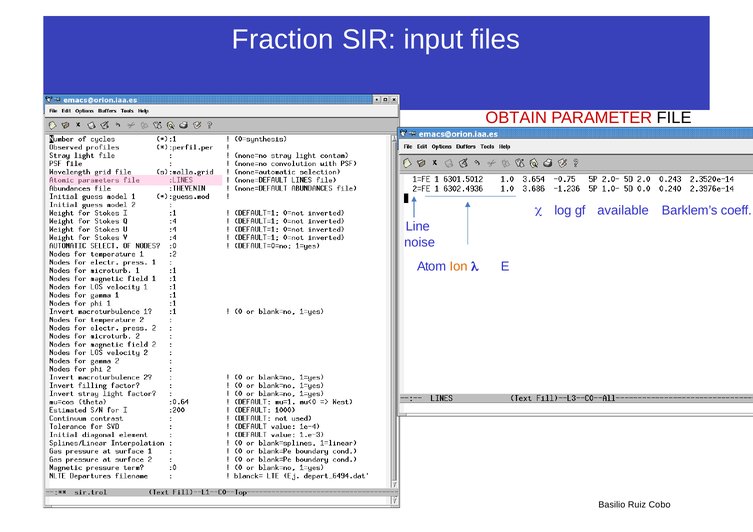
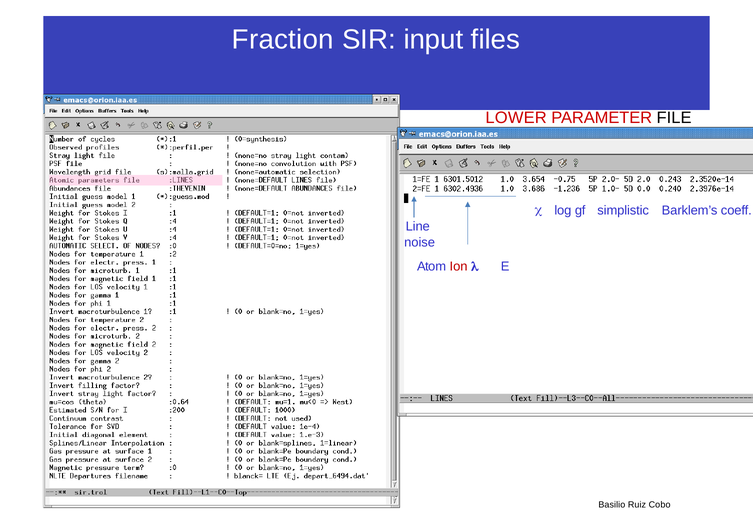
OBTAIN: OBTAIN -> LOWER
available: available -> simplistic
Ion colour: orange -> red
